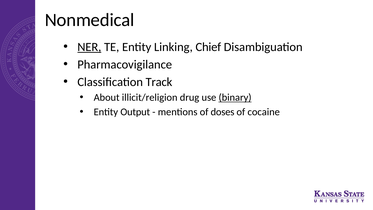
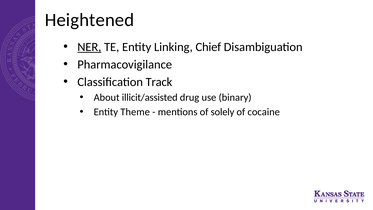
Nonmedical: Nonmedical -> Heightened
illicit/religion: illicit/religion -> illicit/assisted
binary underline: present -> none
Output: Output -> Theme
doses: doses -> solely
